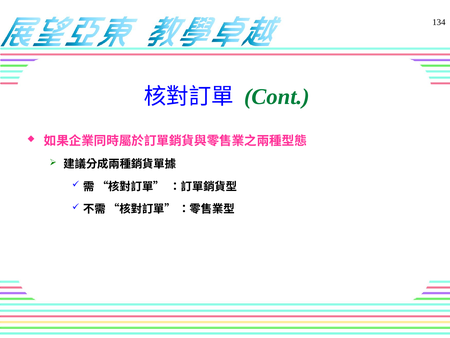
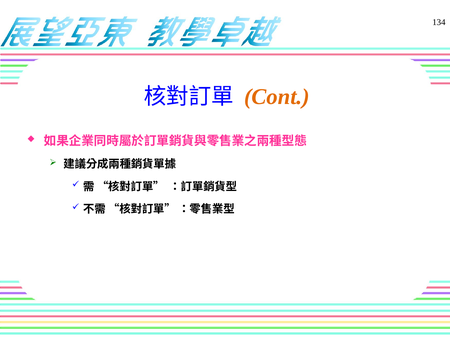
Cont colour: green -> orange
